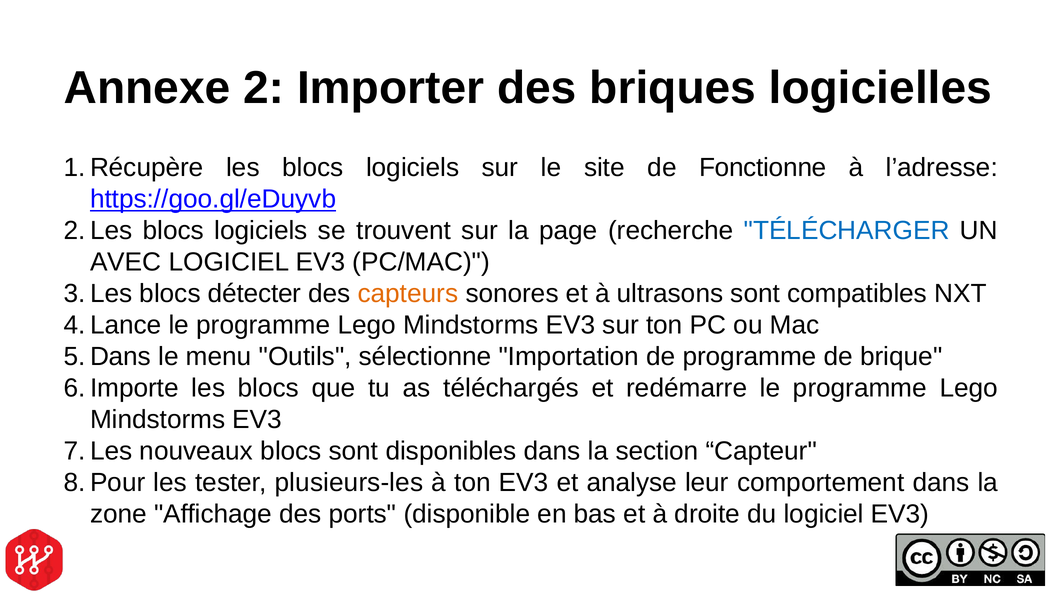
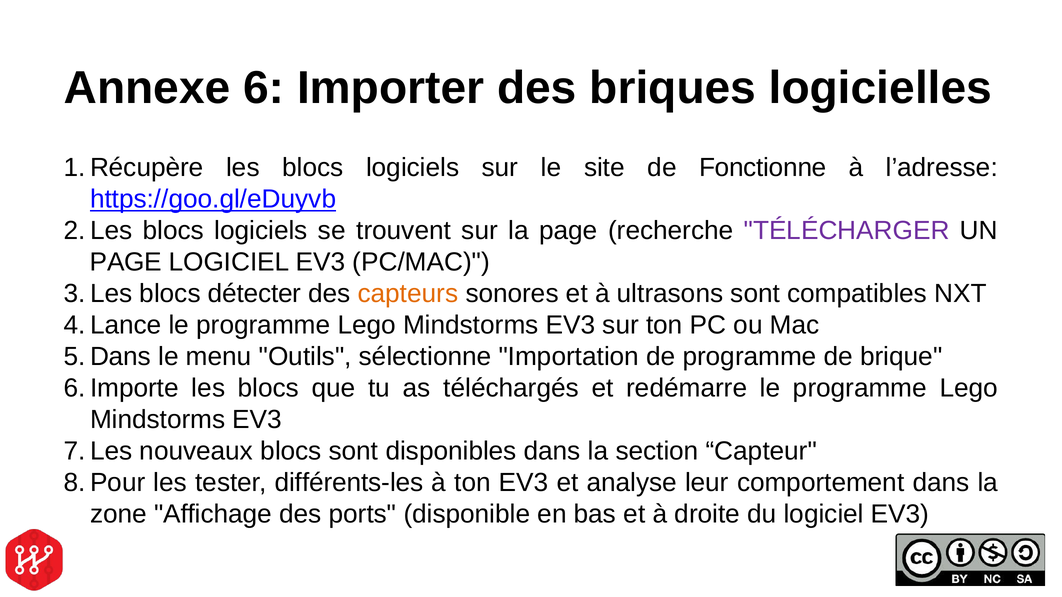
2: 2 -> 6
TÉLÉCHARGER colour: blue -> purple
AVEC at (126, 262): AVEC -> PAGE
plusieurs-les: plusieurs-les -> différents-les
